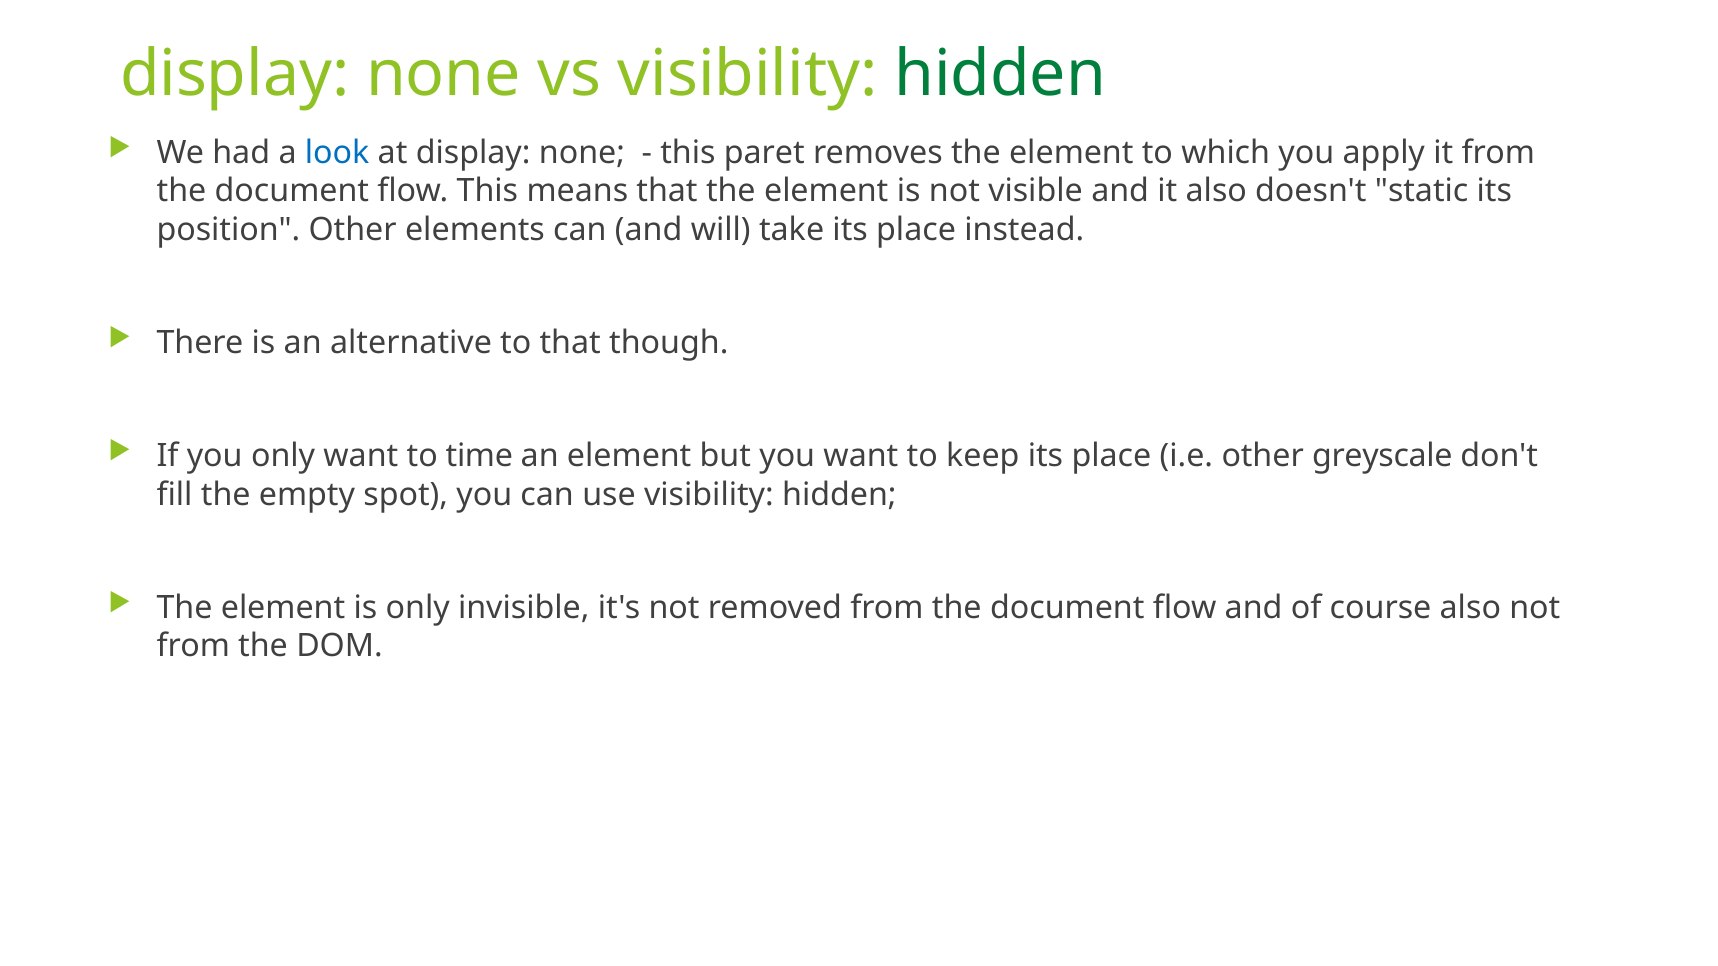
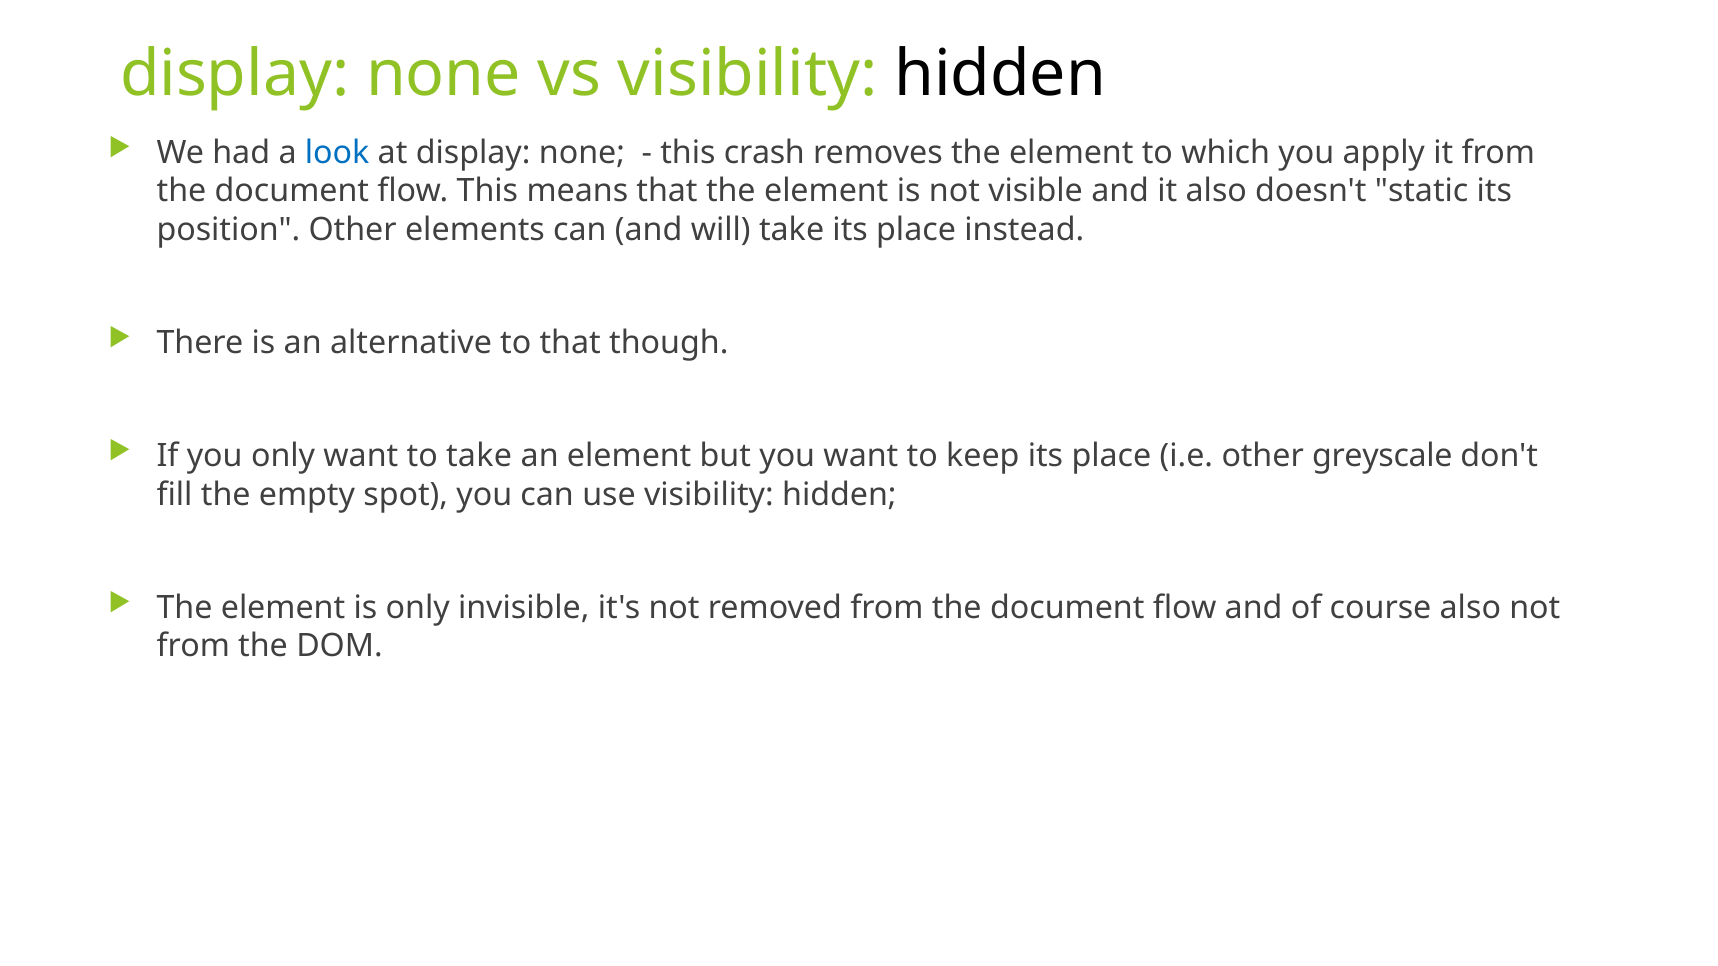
hidden at (1000, 74) colour: green -> black
paret: paret -> crash
to time: time -> take
